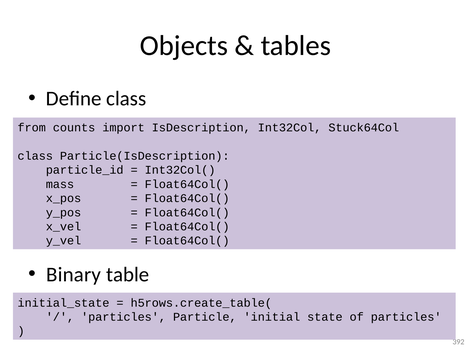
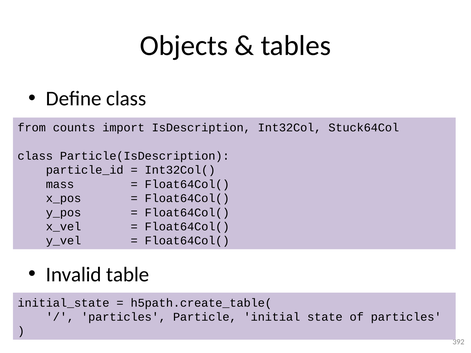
Binary: Binary -> Invalid
h5rows.create_table(: h5rows.create_table( -> h5path.create_table(
